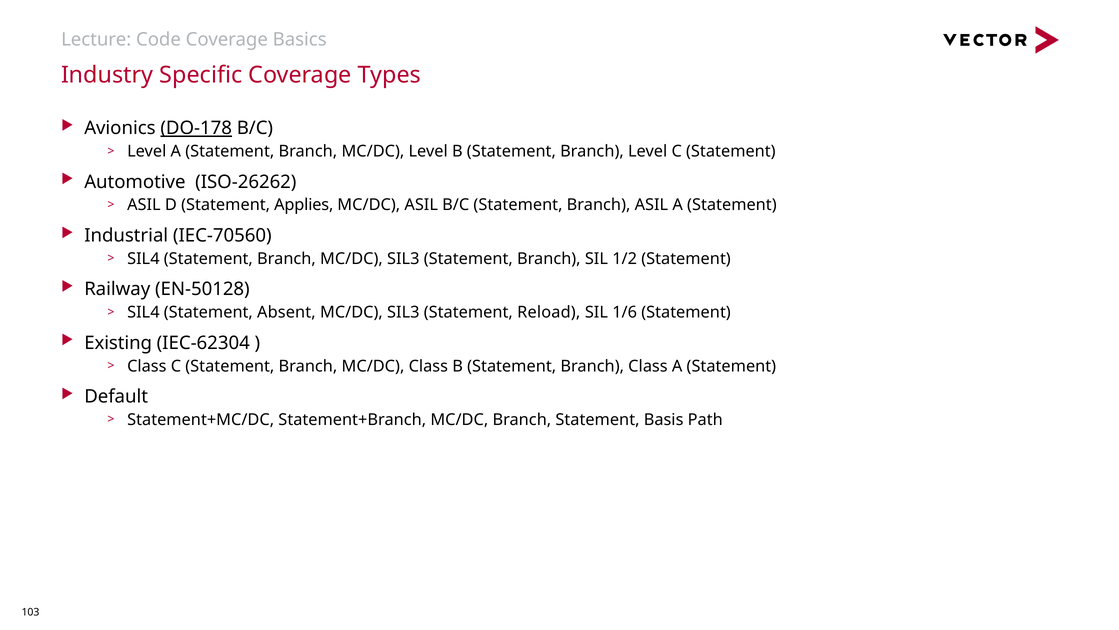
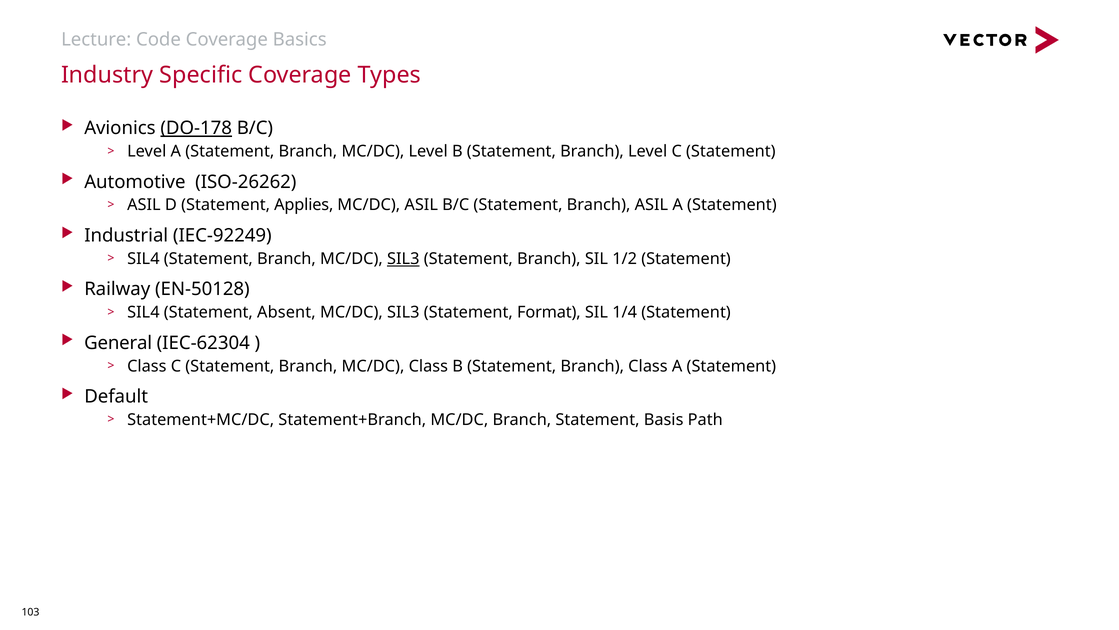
IEC-70560: IEC-70560 -> IEC-92249
SIL3 at (403, 259) underline: none -> present
Reload: Reload -> Format
1/6: 1/6 -> 1/4
Existing: Existing -> General
